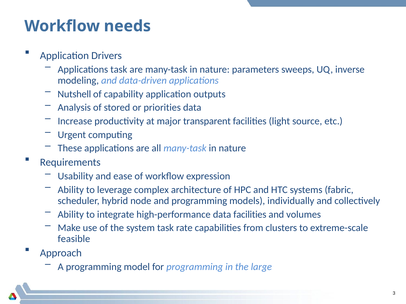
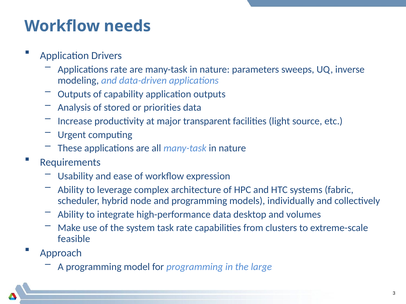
Applications task: task -> rate
Nutshell at (74, 94): Nutshell -> Outputs
data facilities: facilities -> desktop
